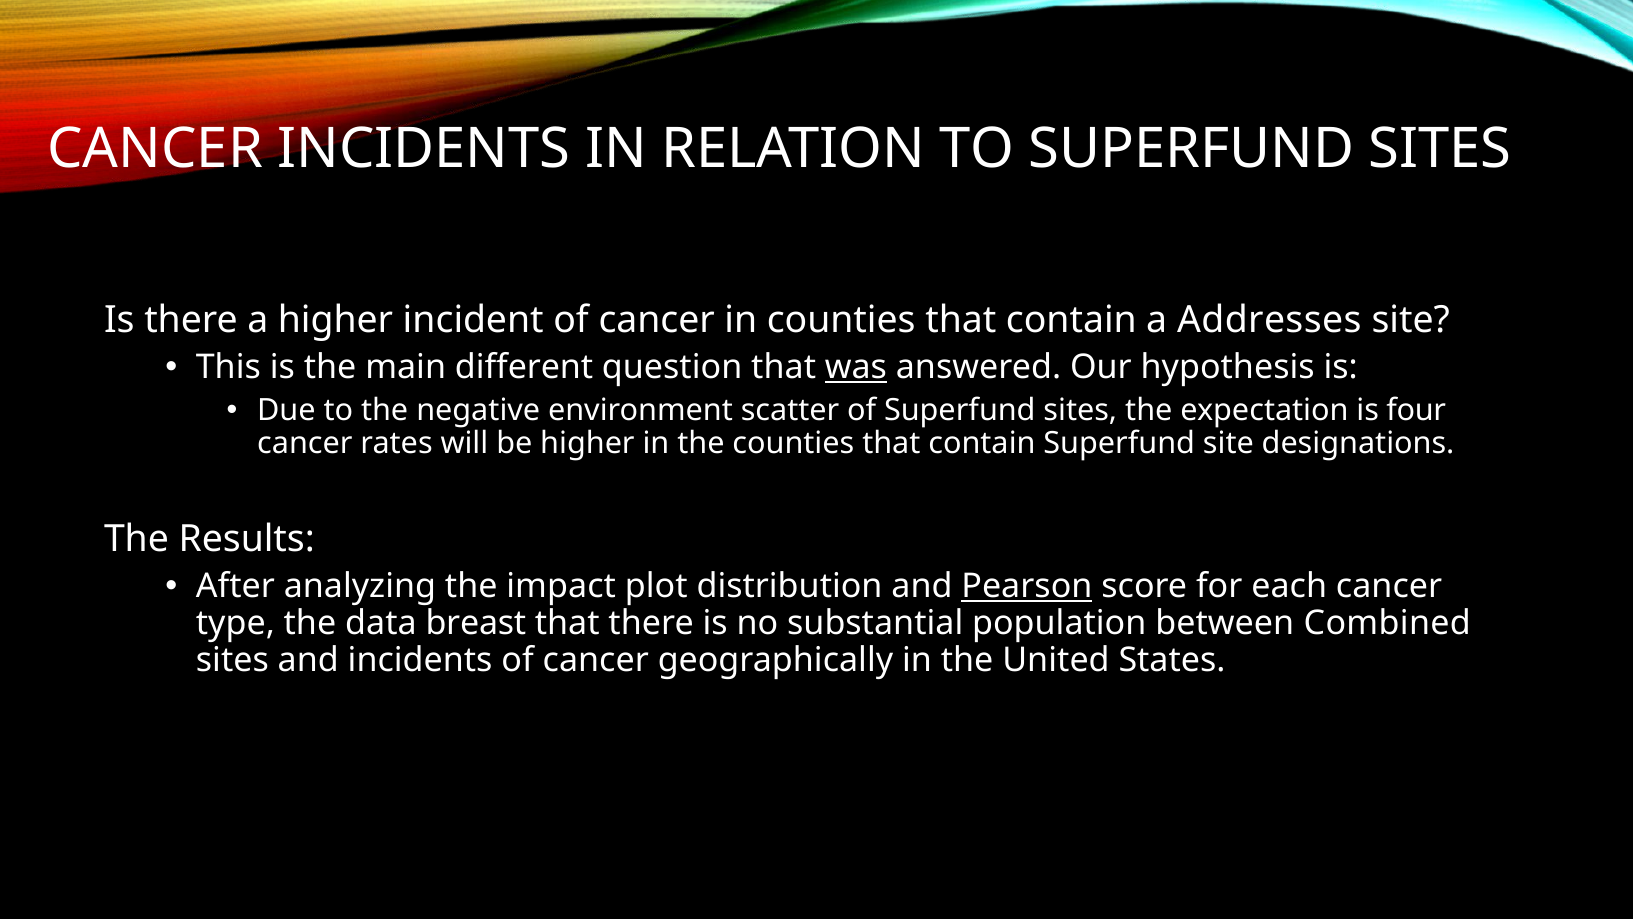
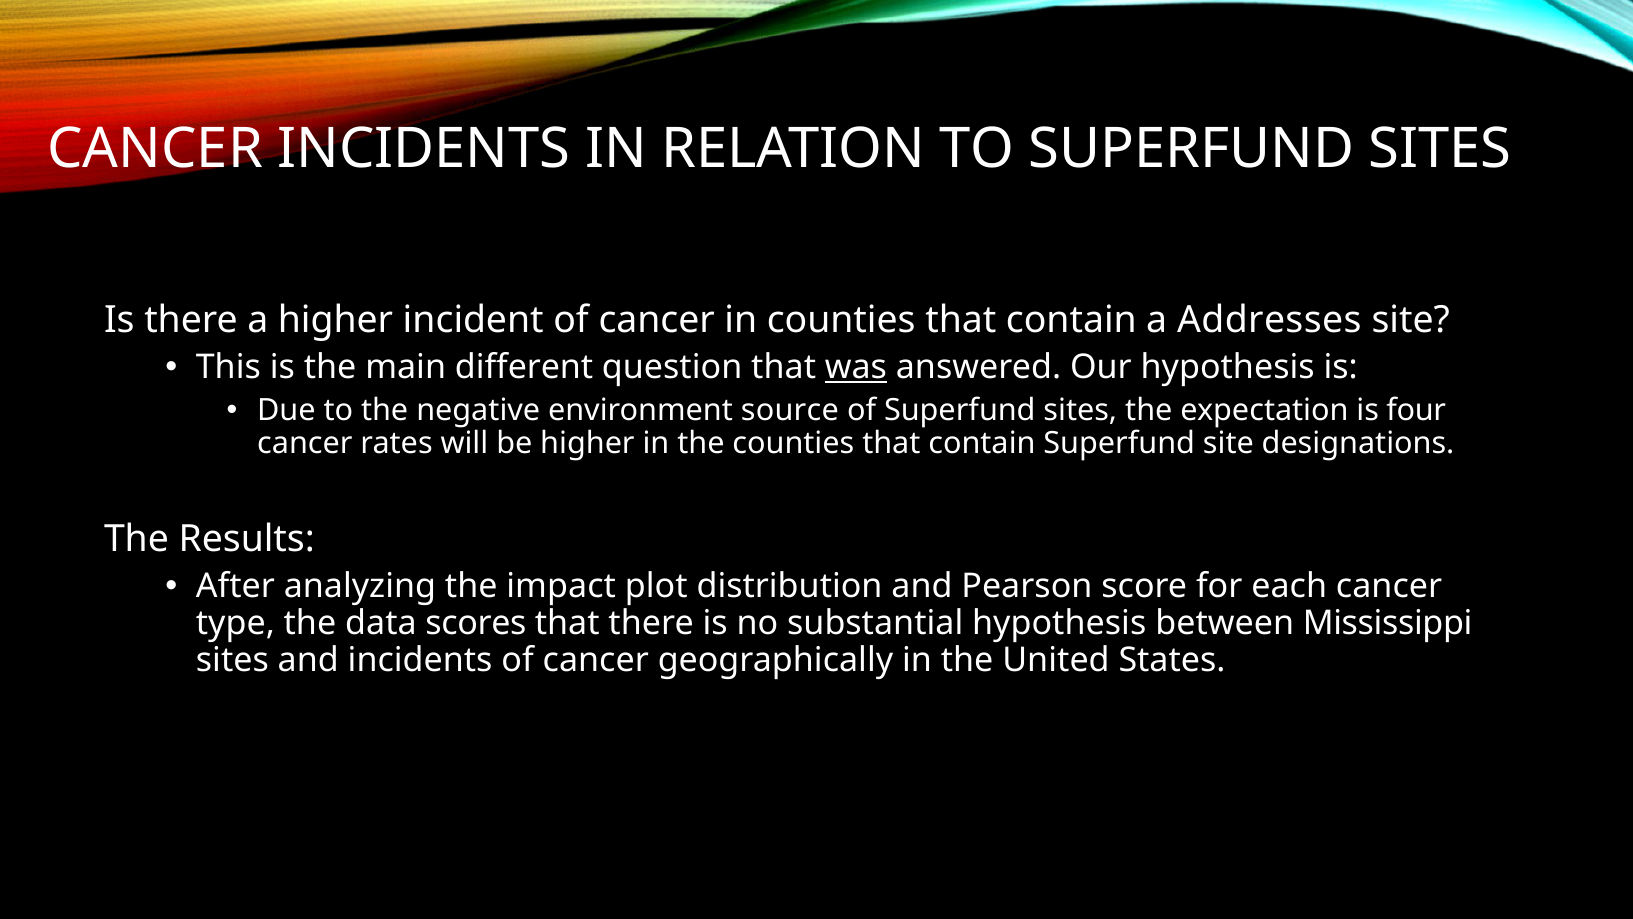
scatter: scatter -> source
Pearson underline: present -> none
breast: breast -> scores
substantial population: population -> hypothesis
Combined: Combined -> Mississippi
